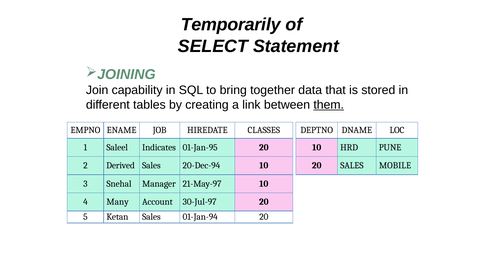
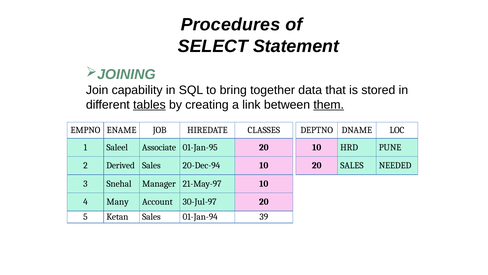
Temporarily: Temporarily -> Procedures
tables underline: none -> present
Indicates: Indicates -> Associate
MOBILE: MOBILE -> NEEDED
01-Jan-94 20: 20 -> 39
